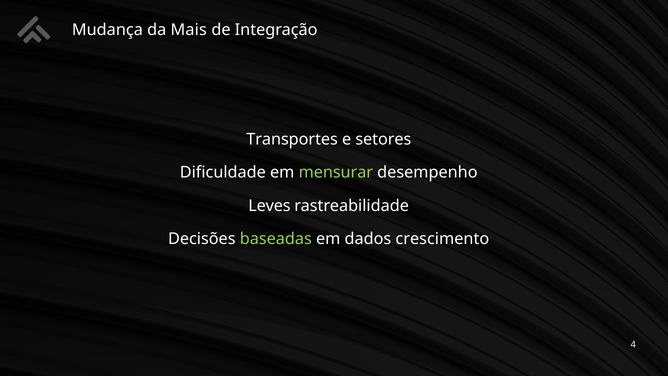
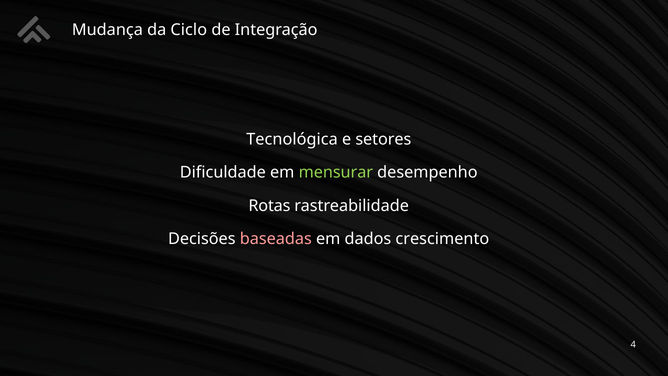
Mais: Mais -> Ciclo
Transportes: Transportes -> Tecnológica
Leves: Leves -> Rotas
baseadas colour: light green -> pink
